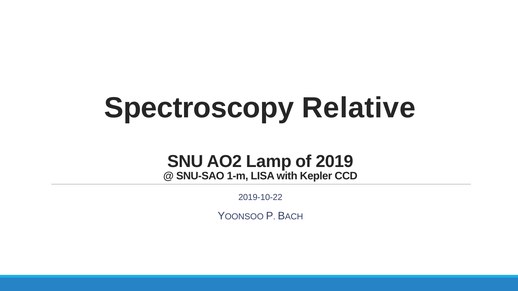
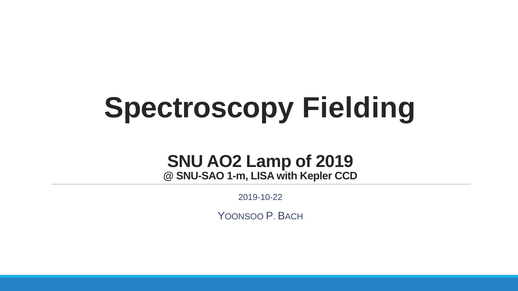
Relative: Relative -> Fielding
